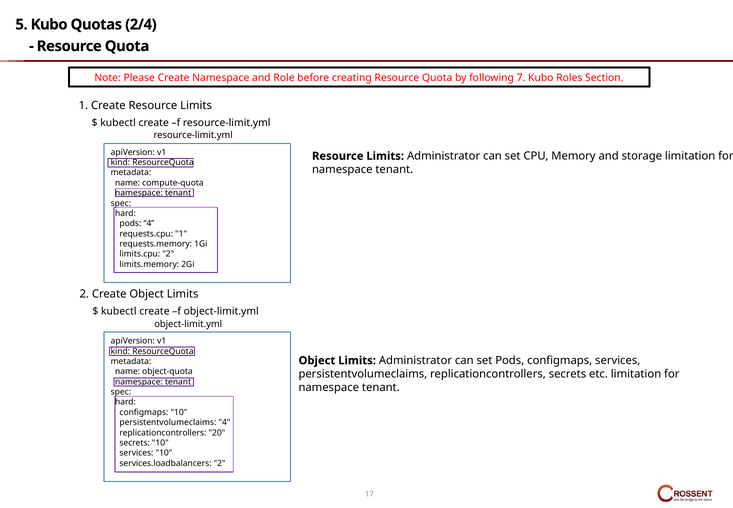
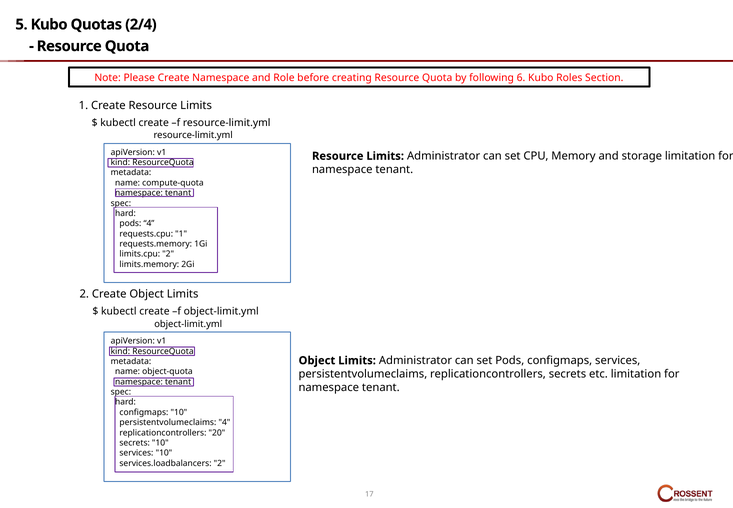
7: 7 -> 6
